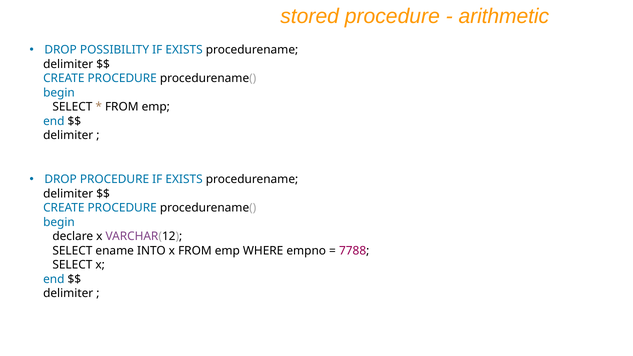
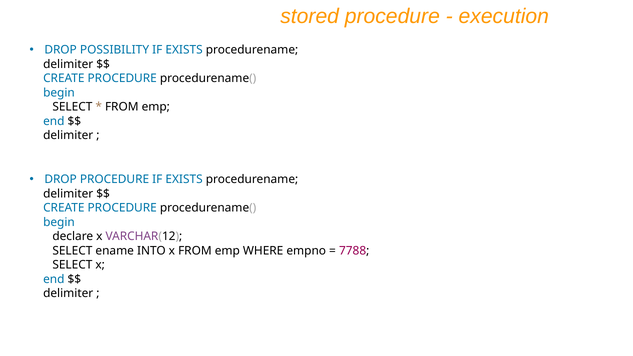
arithmetic: arithmetic -> execution
